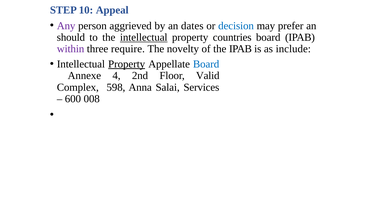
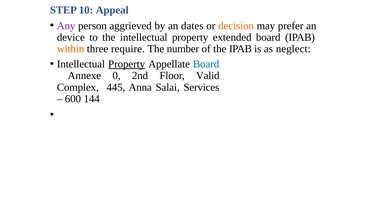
decision colour: blue -> orange
should: should -> device
intellectual at (144, 37) underline: present -> none
countries: countries -> extended
within colour: purple -> orange
novelty: novelty -> number
include: include -> neglect
4: 4 -> 0
598: 598 -> 445
008: 008 -> 144
